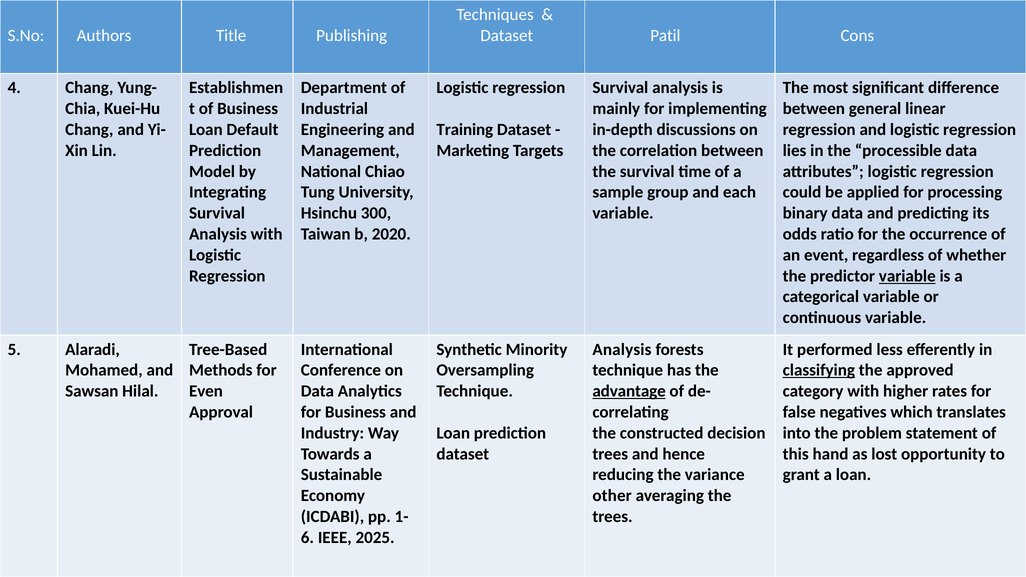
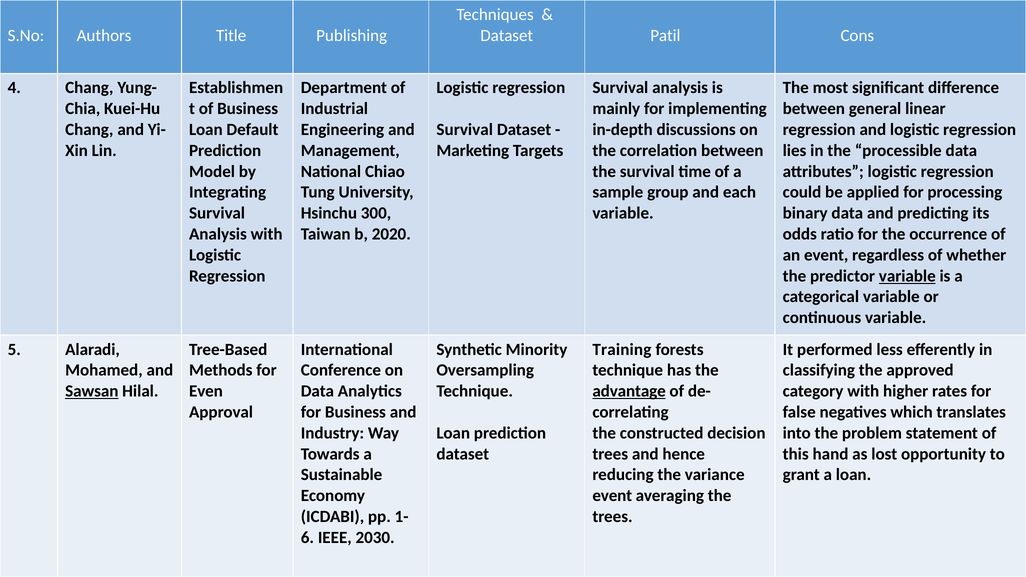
Training at (465, 130): Training -> Survival
Analysis at (622, 350): Analysis -> Training
classifying underline: present -> none
Sawsan underline: none -> present
other at (612, 496): other -> event
2025: 2025 -> 2030
